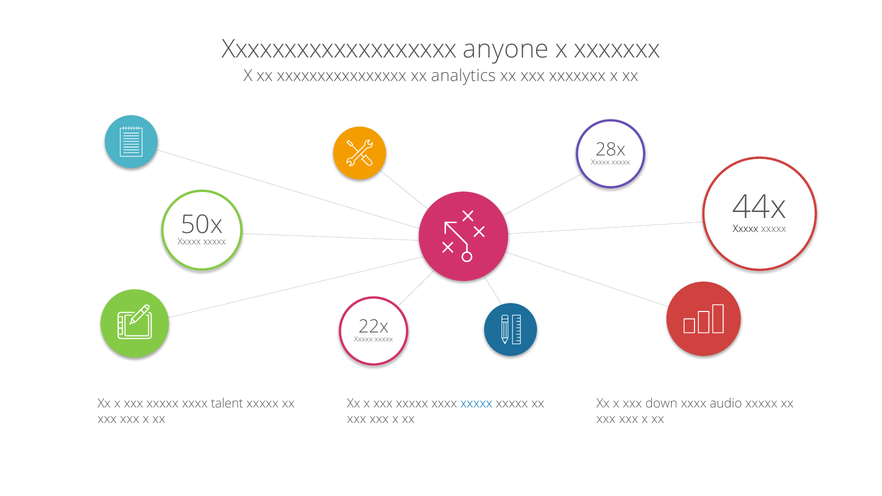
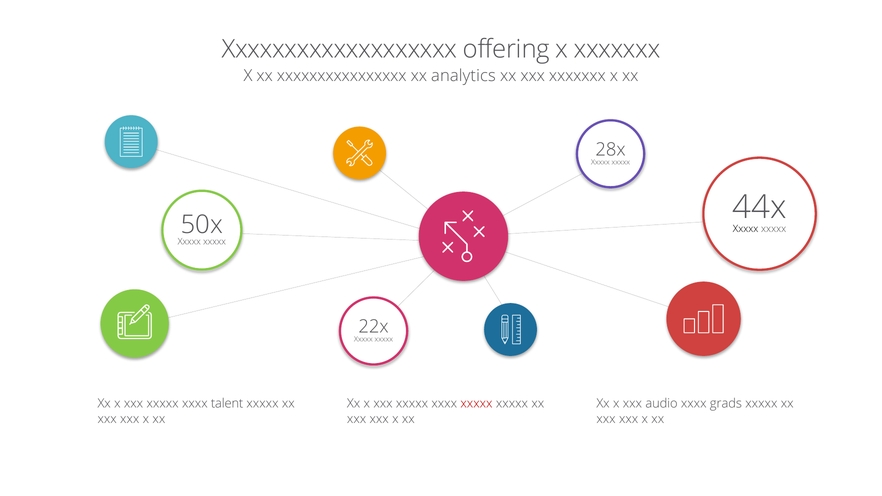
anyone: anyone -> offering
xxxxx at (476, 404) colour: blue -> red
down: down -> audio
audio: audio -> grads
